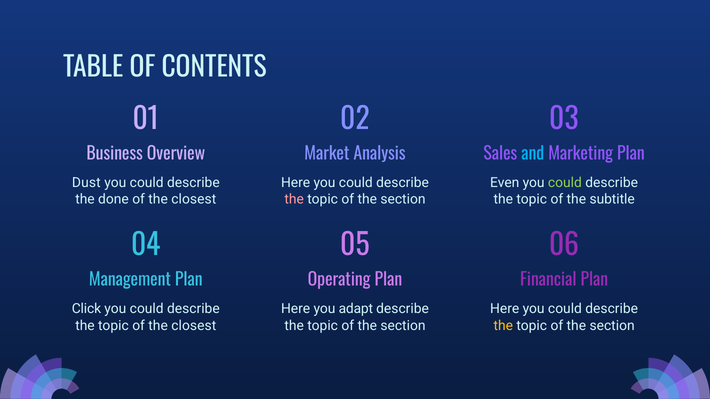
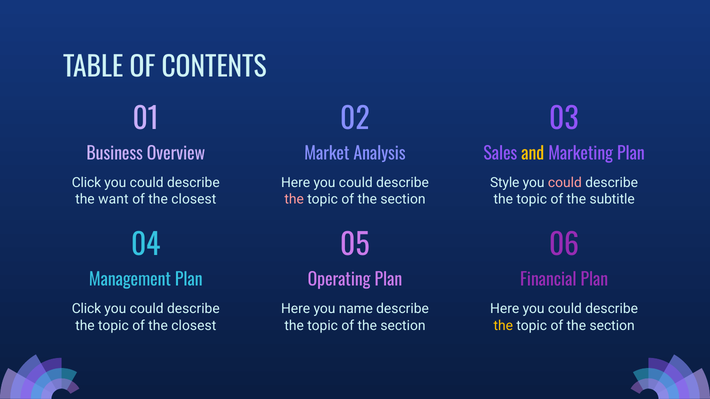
and colour: light blue -> yellow
Dust at (86, 183): Dust -> Click
Even: Even -> Style
could at (565, 183) colour: light green -> pink
done: done -> want
adapt: adapt -> name
